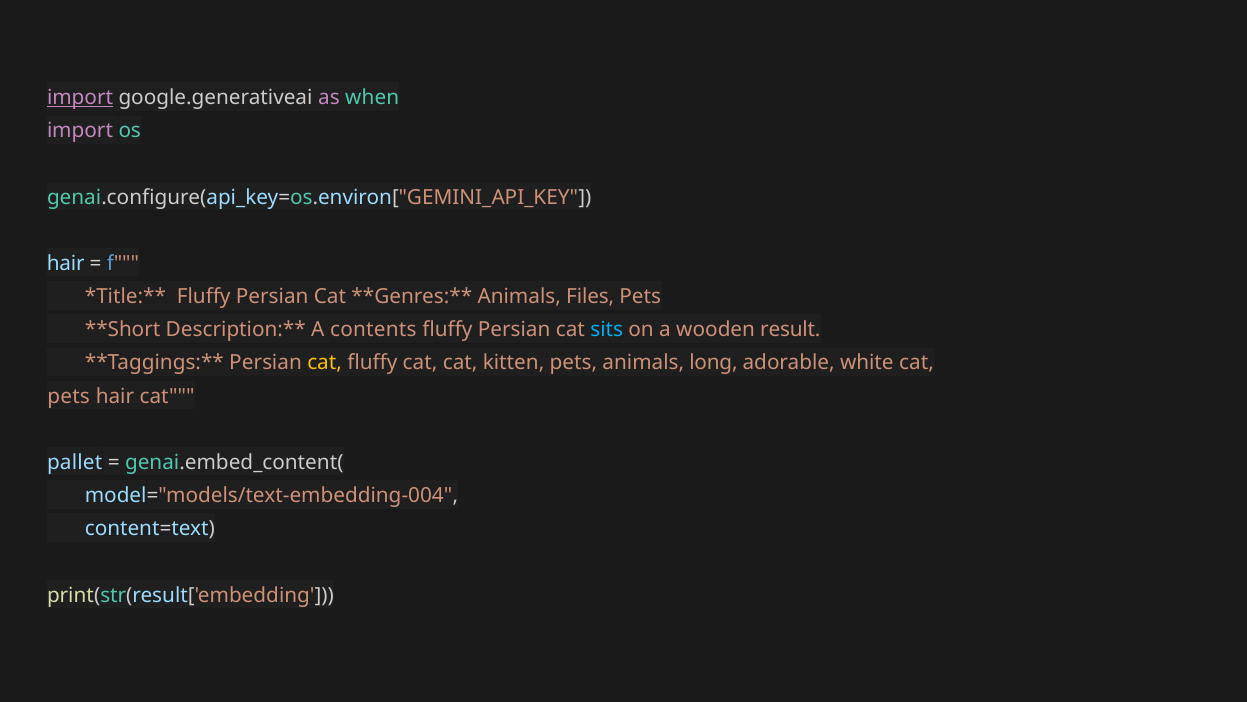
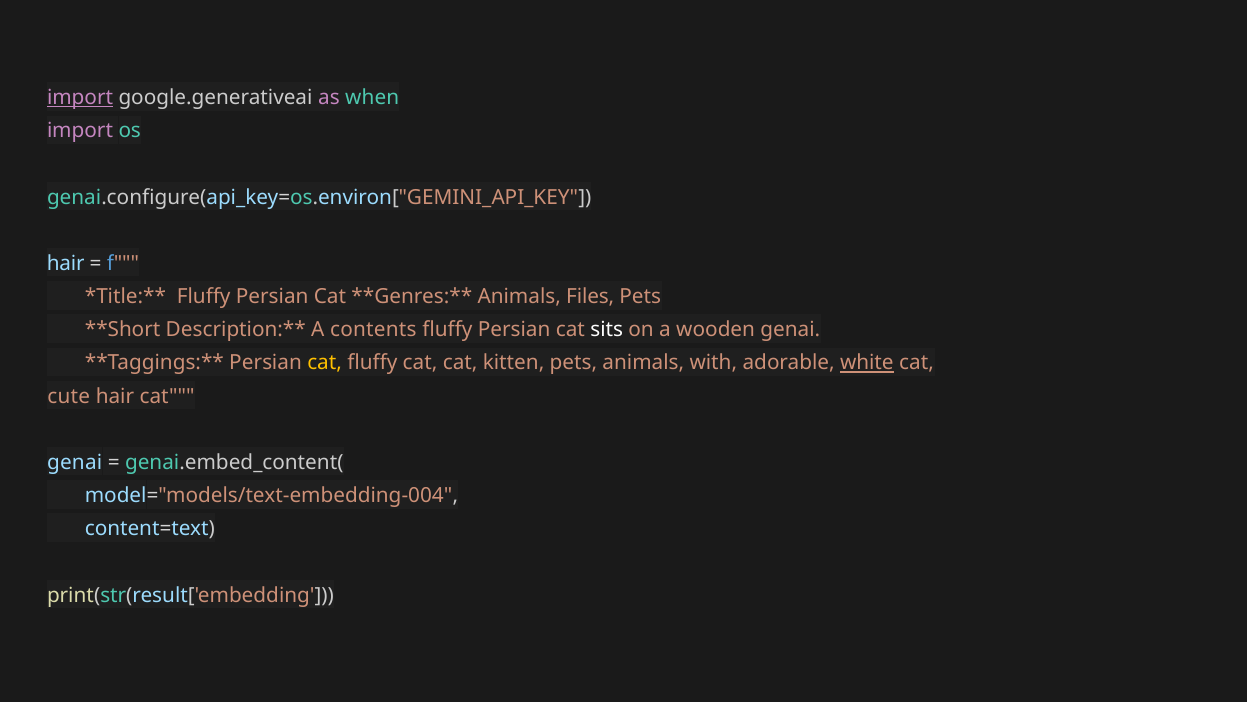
sits colour: light blue -> white
wooden result: result -> genai
long: long -> with
white underline: none -> present
pets at (69, 396): pets -> cute
pallet at (75, 462): pallet -> genai
